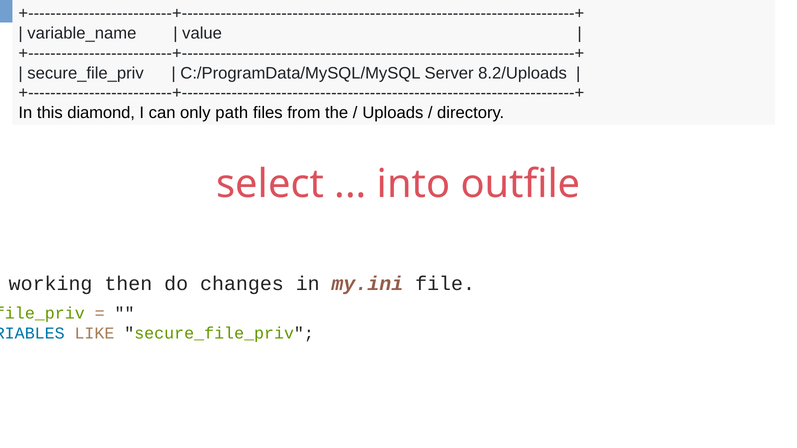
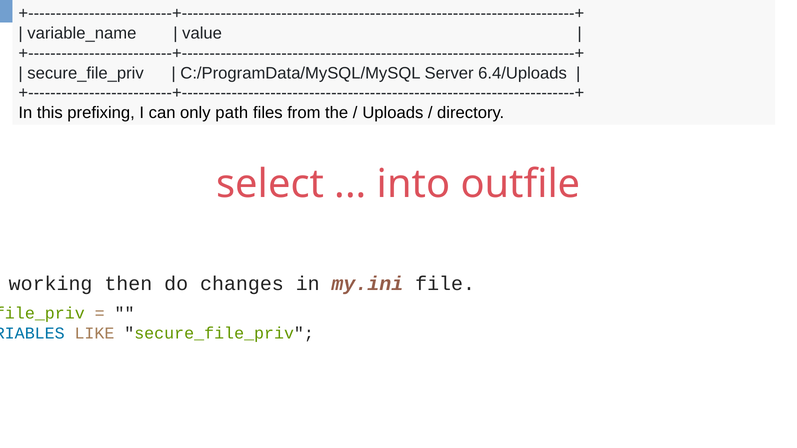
8.2/Uploads: 8.2/Uploads -> 6.4/Uploads
diamond: diamond -> prefixing
